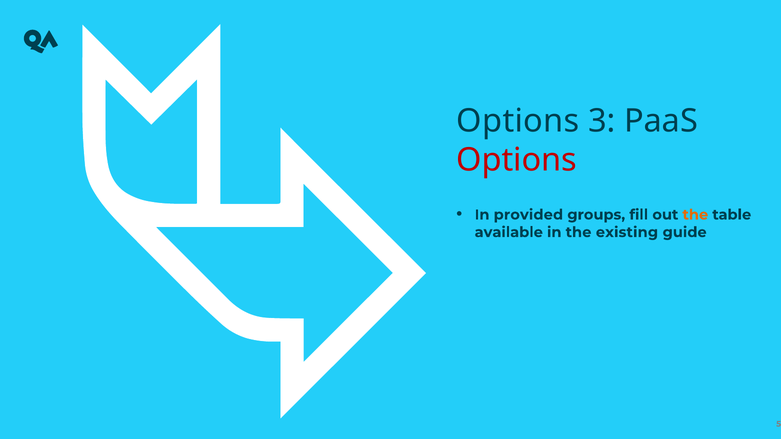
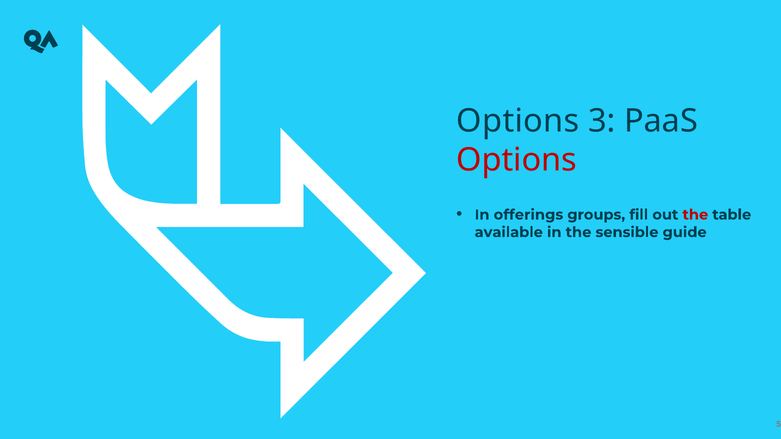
provided: provided -> offerings
the at (695, 215) colour: orange -> red
existing: existing -> sensible
